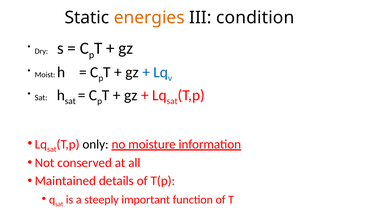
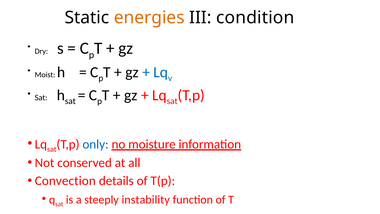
only colour: black -> blue
Maintained: Maintained -> Convection
important: important -> instability
